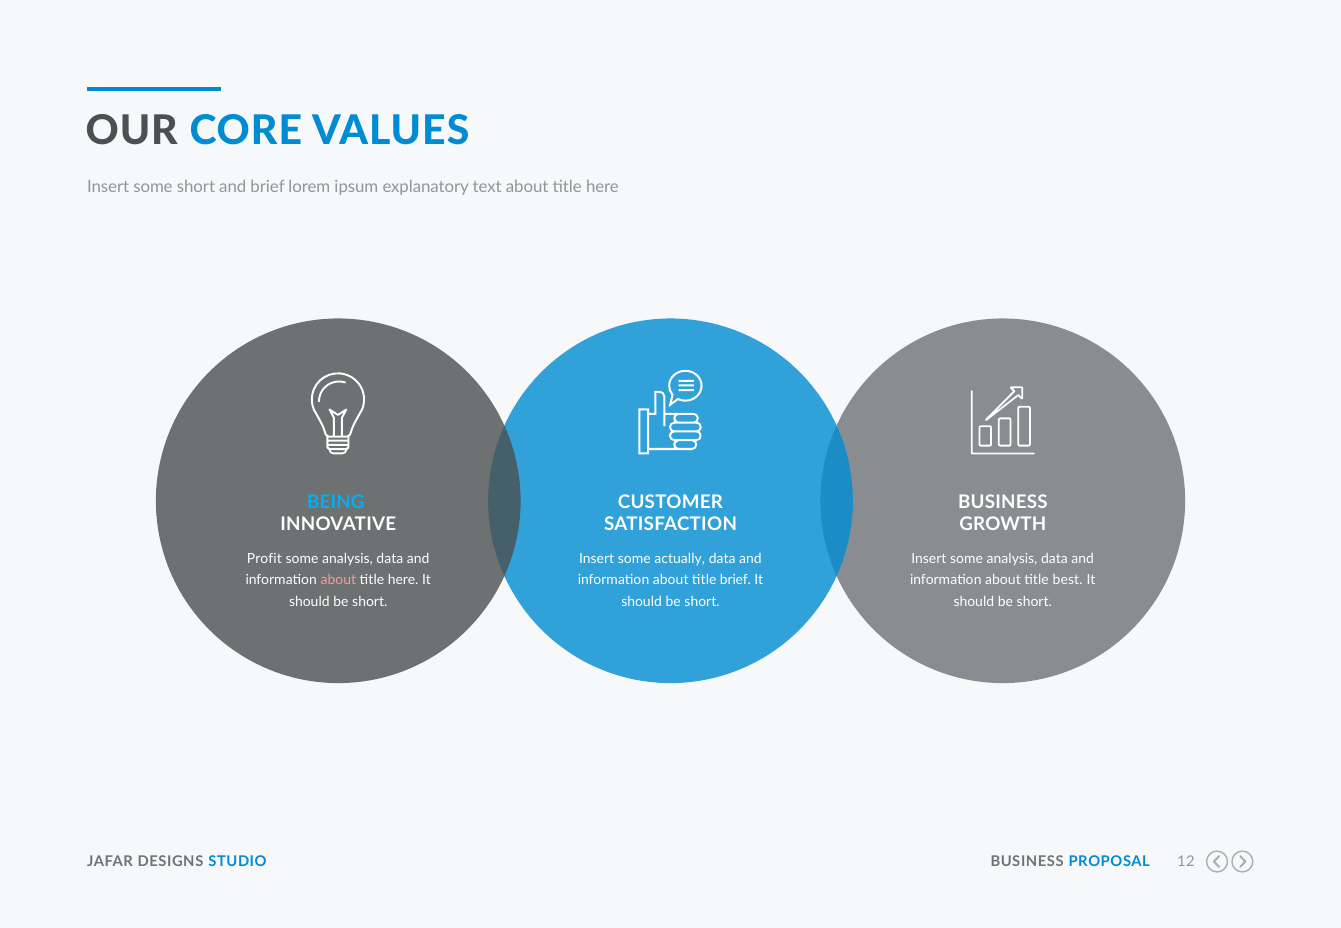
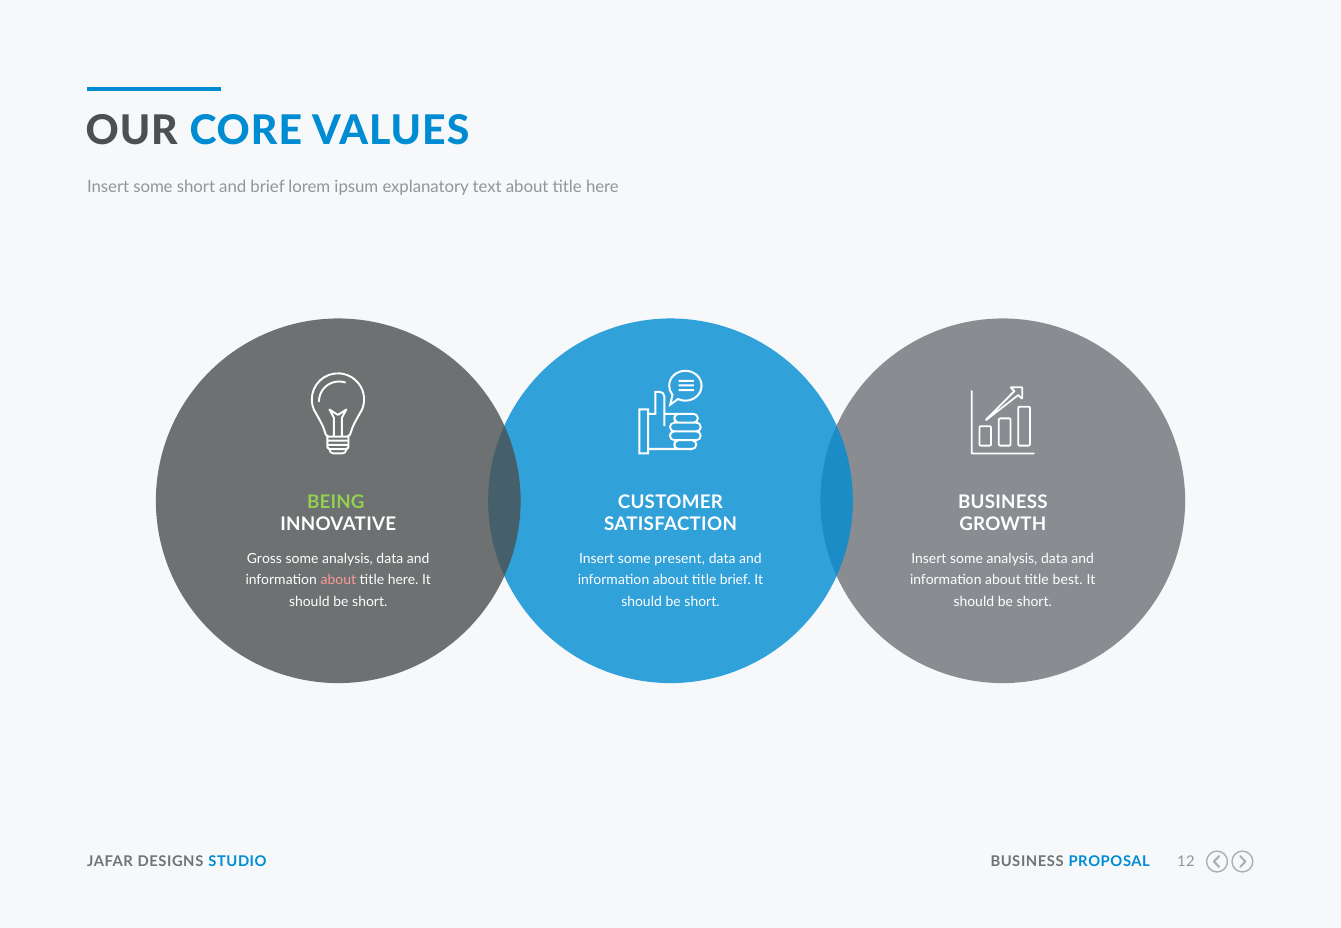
BEING colour: light blue -> light green
Profit: Profit -> Gross
actually: actually -> present
